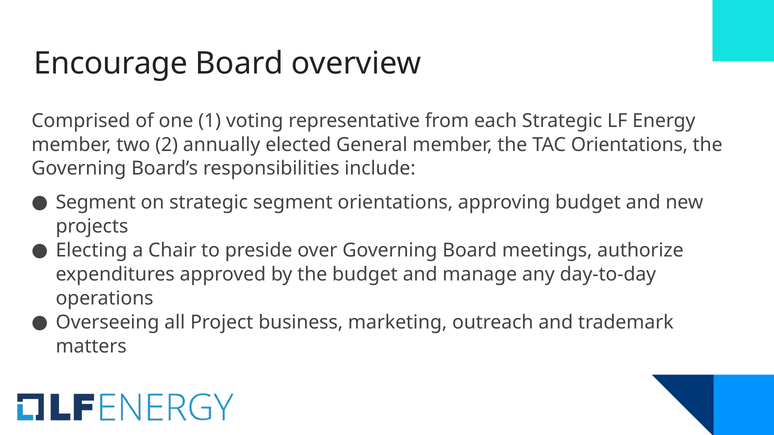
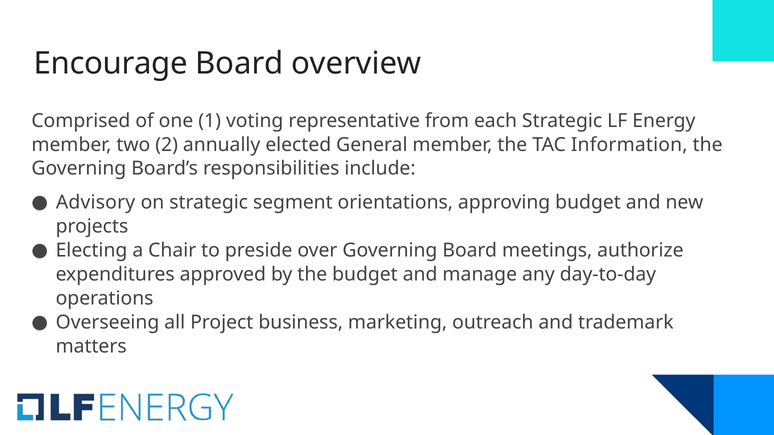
TAC Orientations: Orientations -> Information
Segment at (96, 202): Segment -> Advisory
